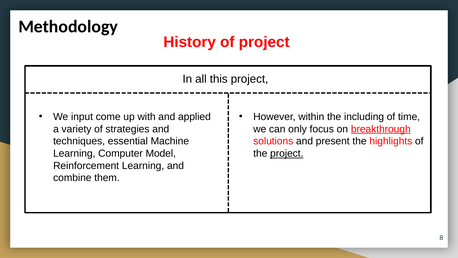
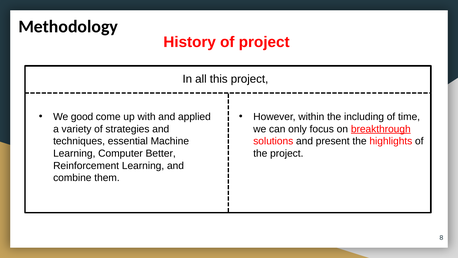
input: input -> good
Model: Model -> Better
project at (287, 153) underline: present -> none
